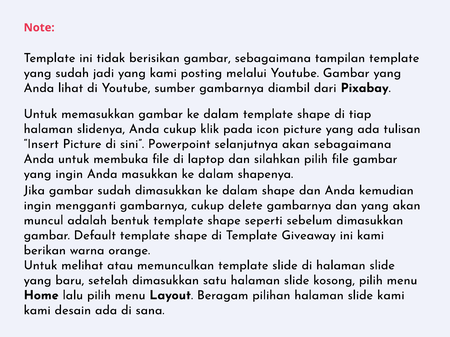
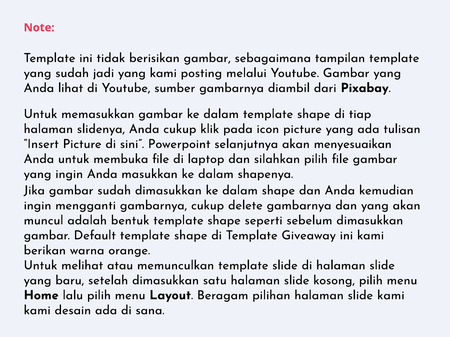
akan sebagaimana: sebagaimana -> menyesuaikan
